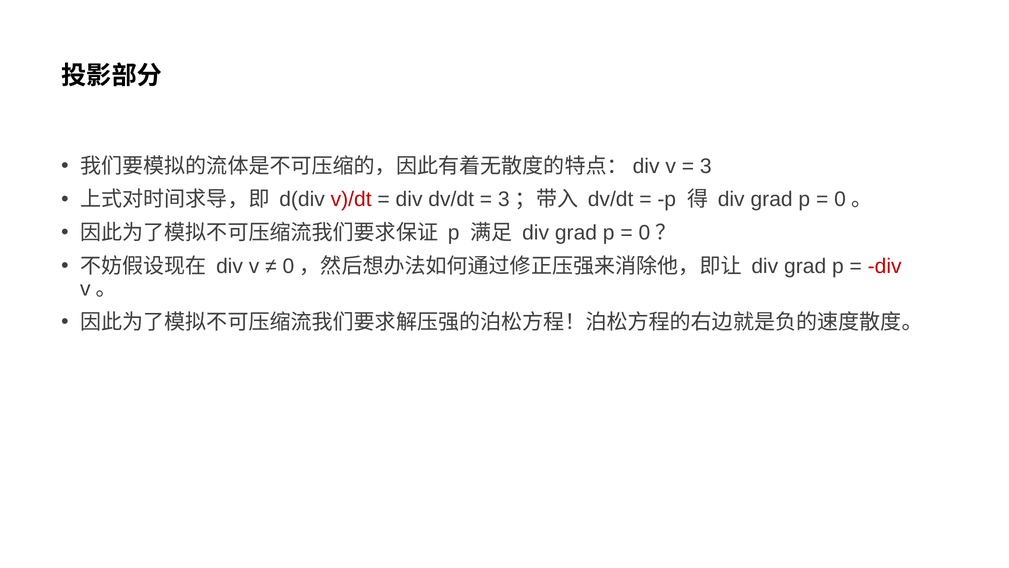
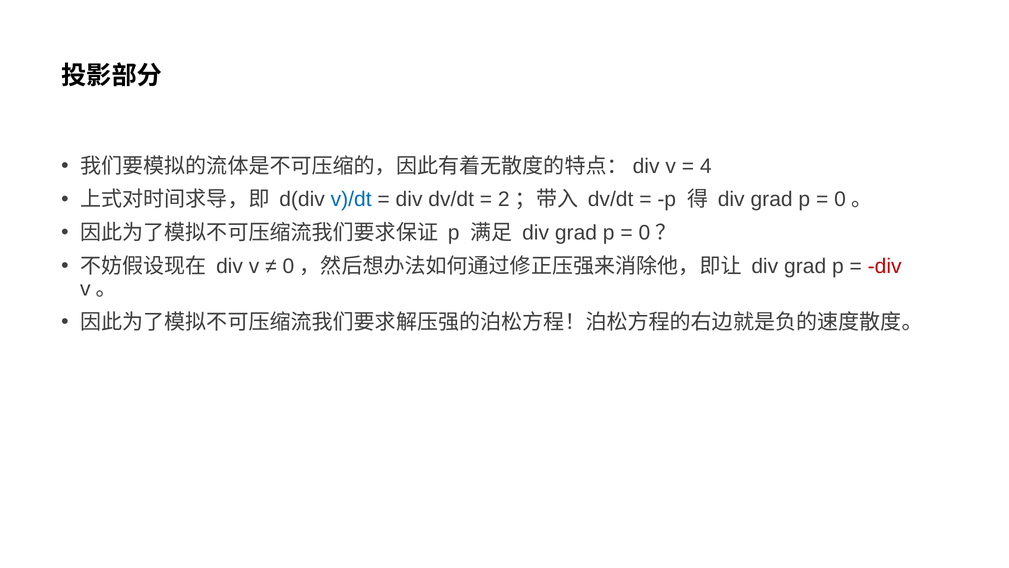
3 at (706, 166): 3 -> 4
v)/dt colour: red -> blue
3 at (504, 199): 3 -> 2
